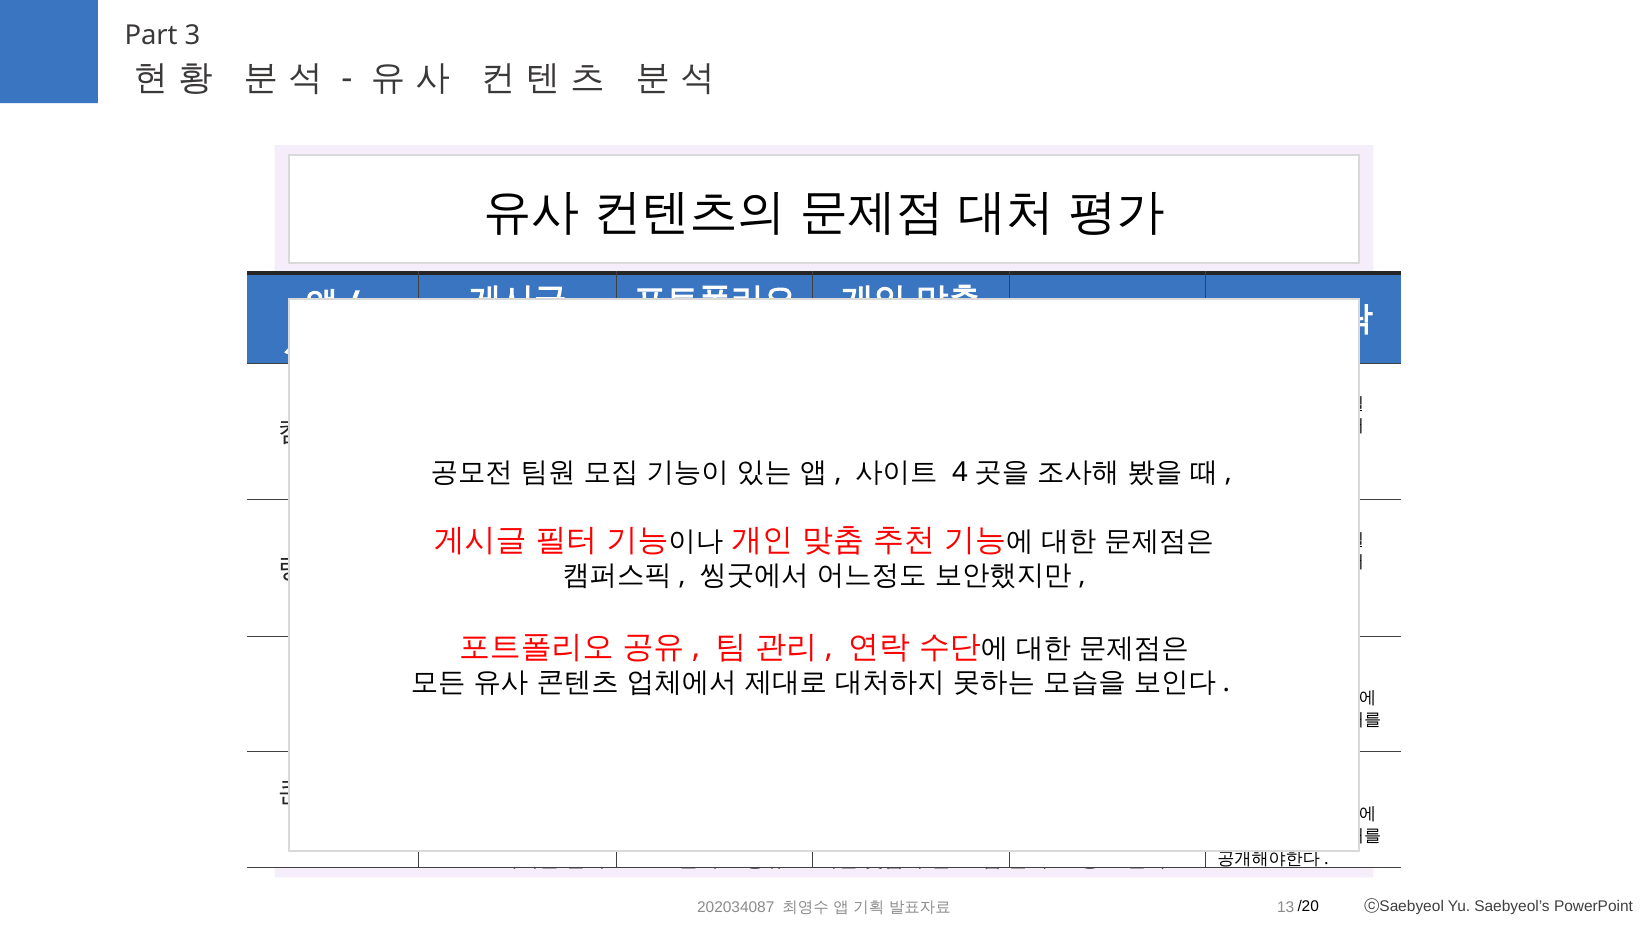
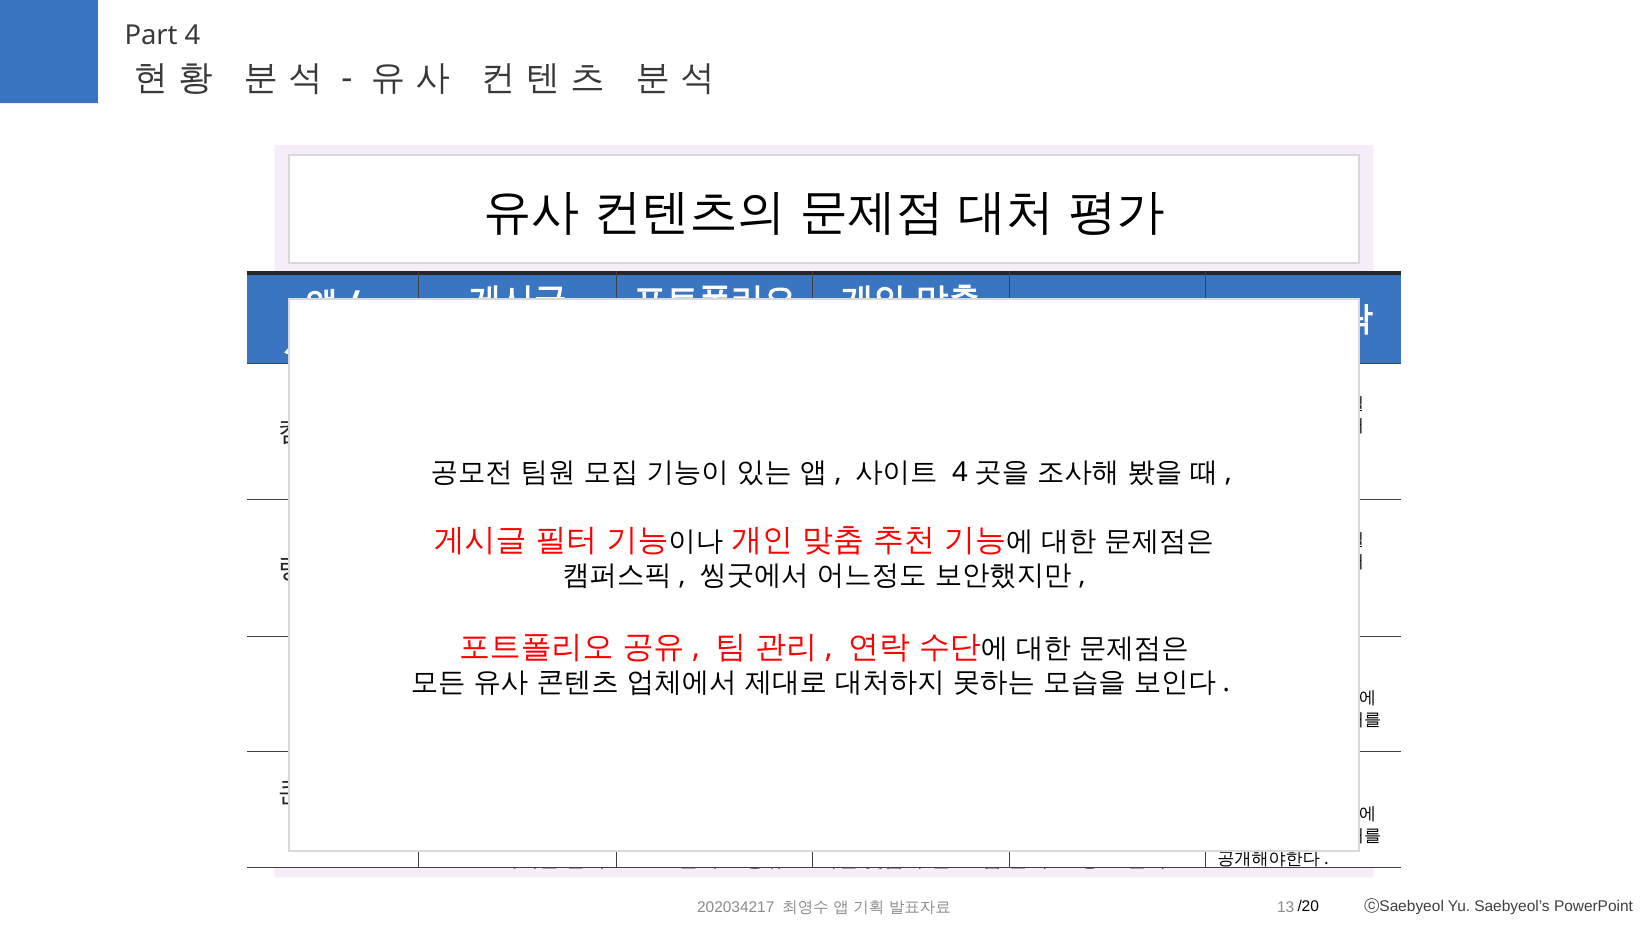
3: 3 -> 4
202034087: 202034087 -> 202034217
